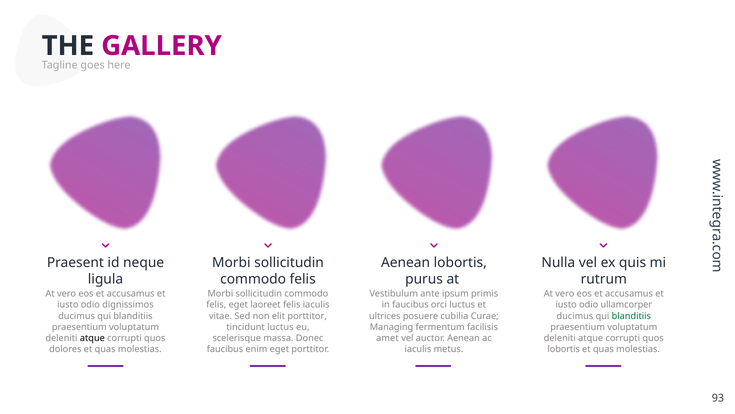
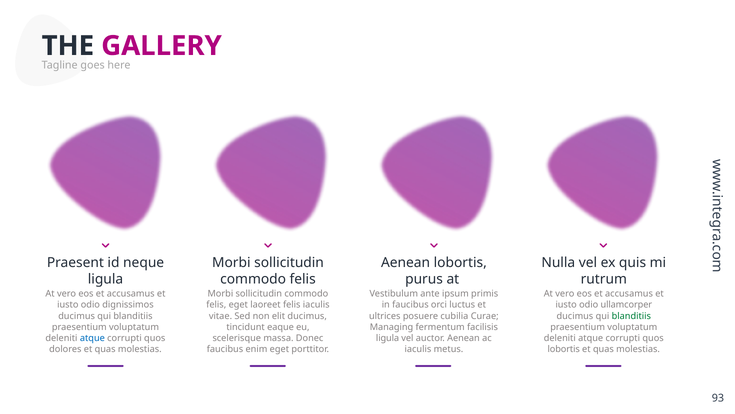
elit porttitor: porttitor -> ducimus
tincidunt luctus: luctus -> eaque
atque at (92, 338) colour: black -> blue
amet at (387, 338): amet -> ligula
